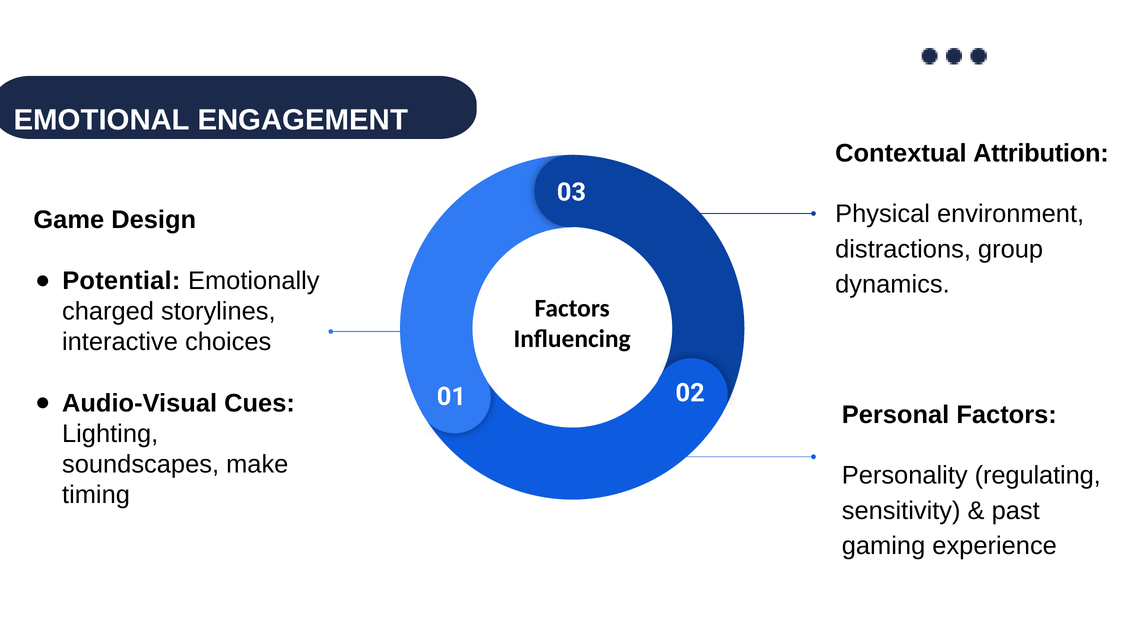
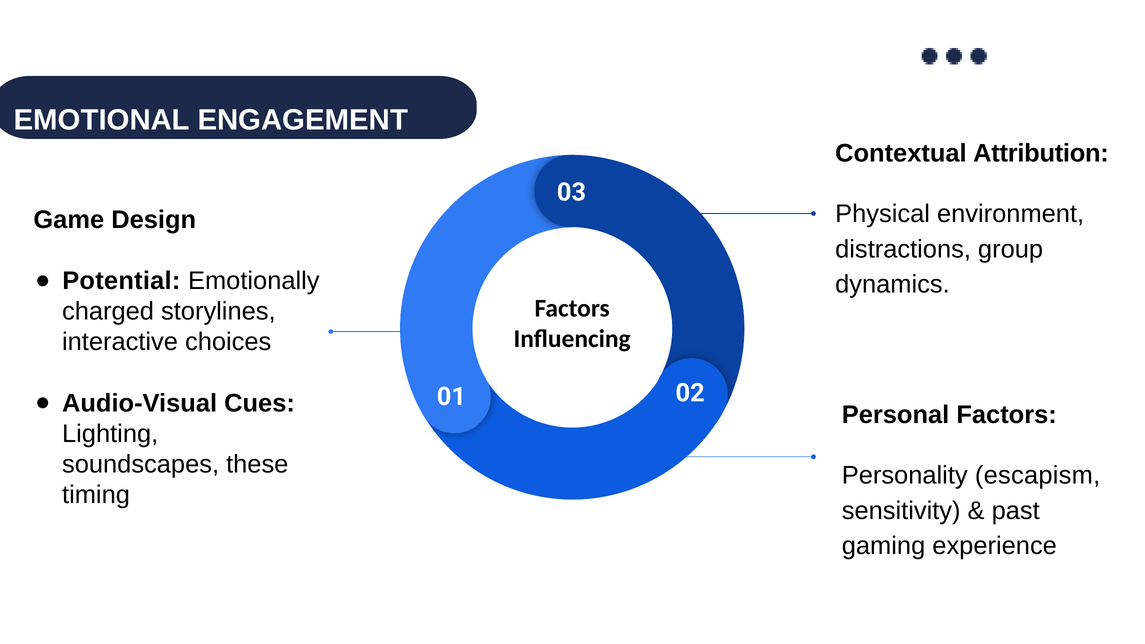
make: make -> these
regulating: regulating -> escapism
